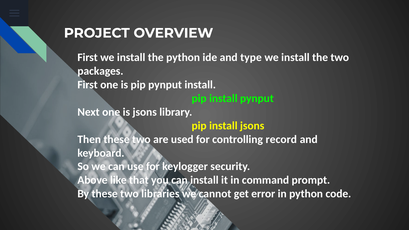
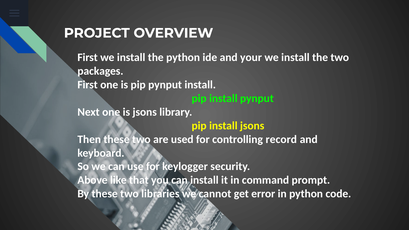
type: type -> your
